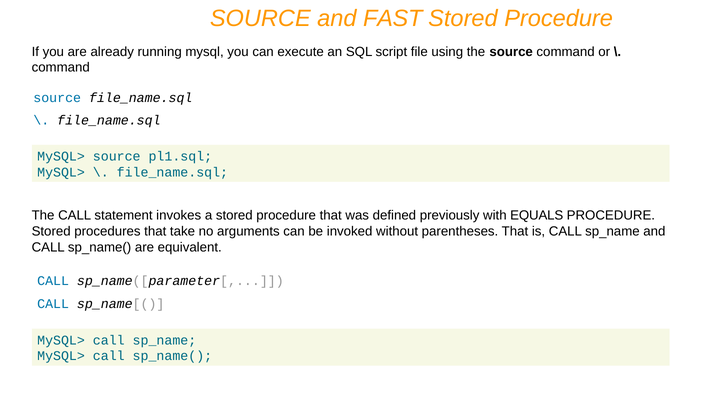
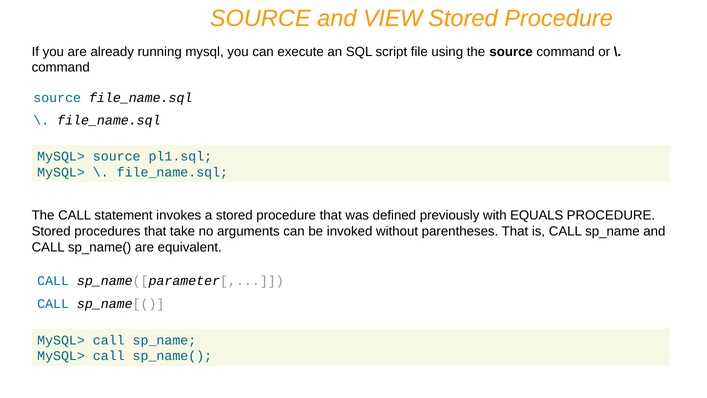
FAST: FAST -> VIEW
